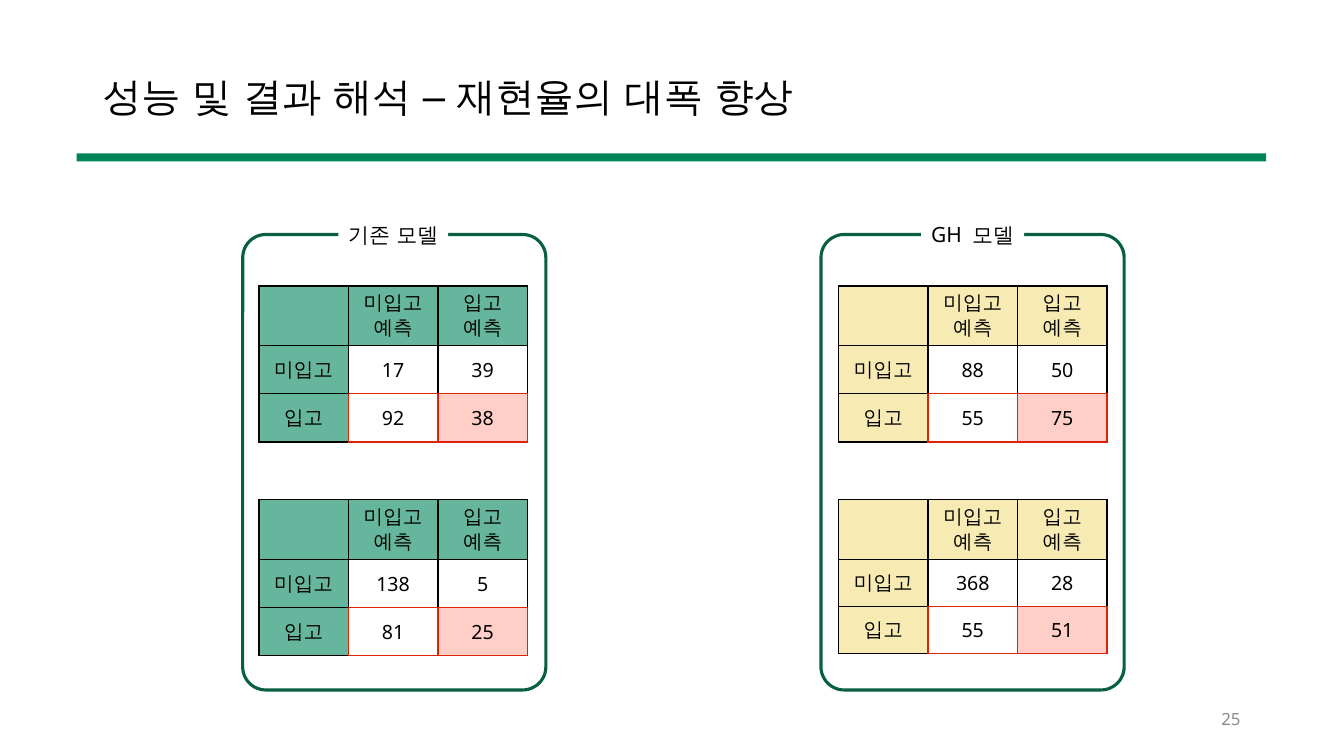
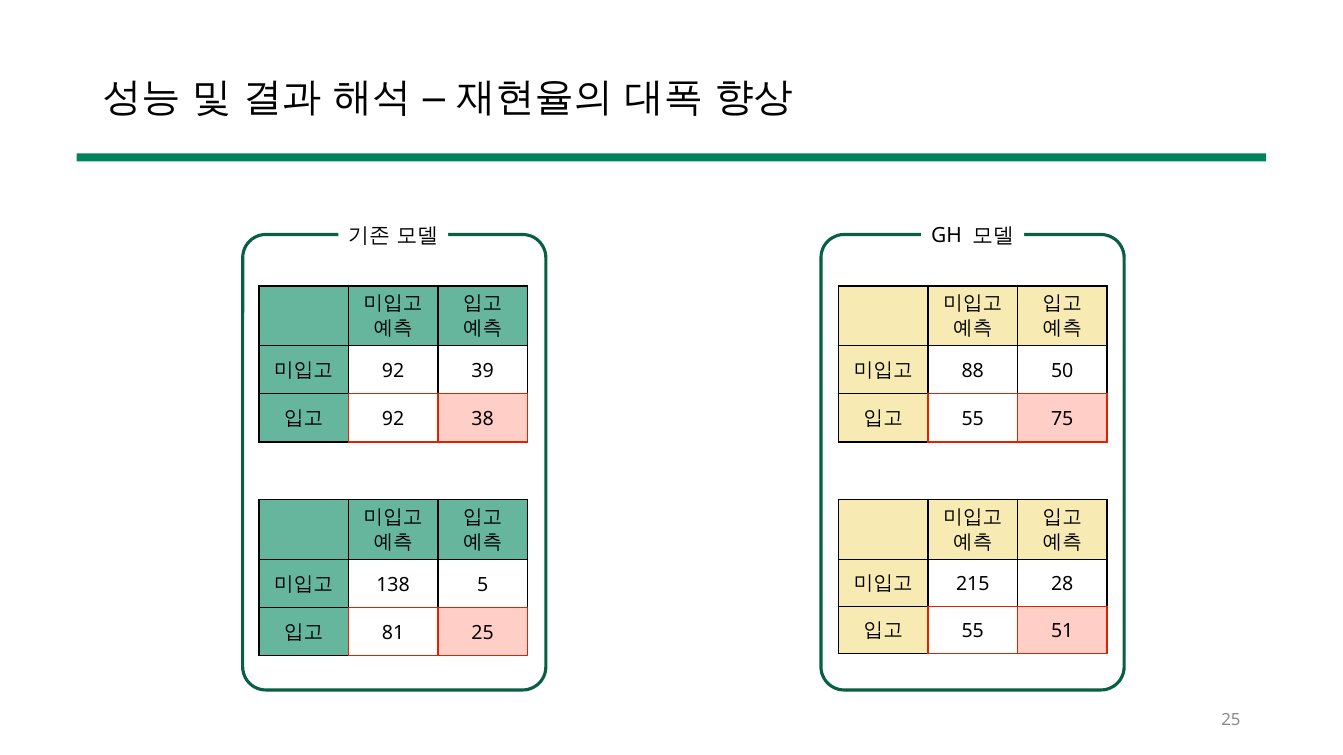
17 at (393, 371): 17 -> 92
368: 368 -> 215
